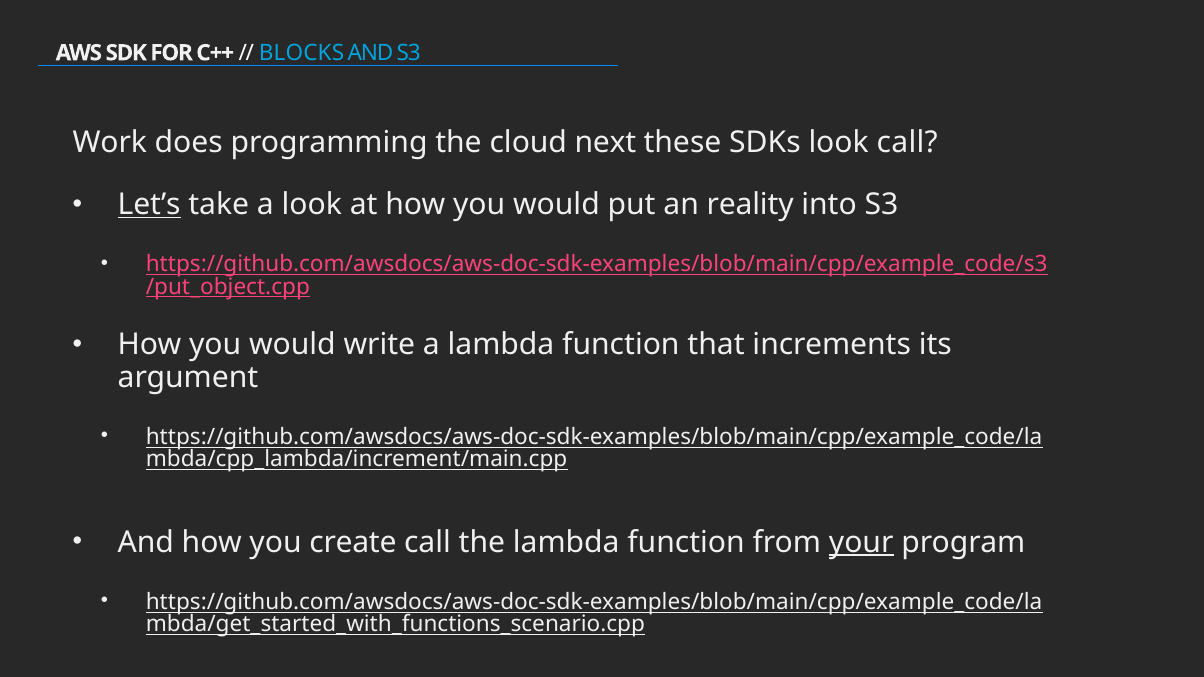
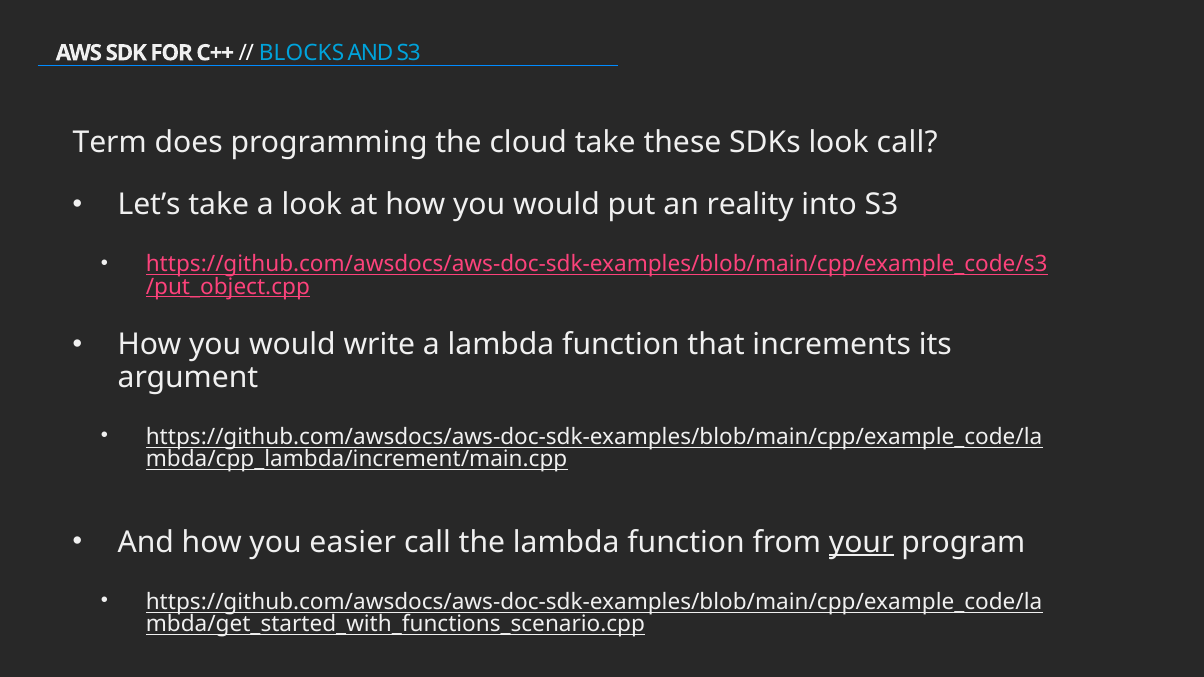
Work: Work -> Term
cloud next: next -> take
Let’s underline: present -> none
create: create -> easier
